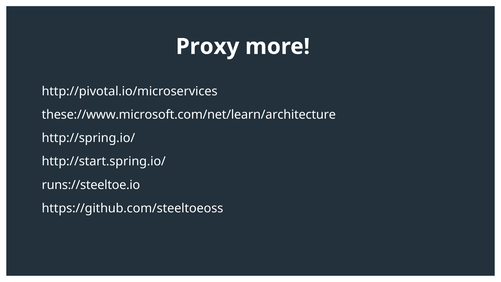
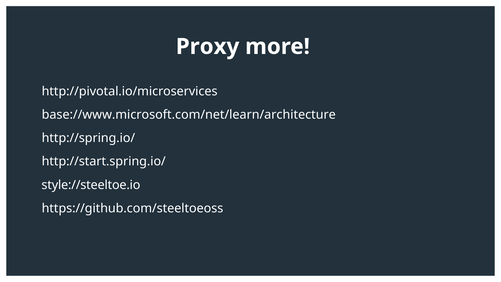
these://www.microsoft.com/net/learn/architecture: these://www.microsoft.com/net/learn/architecture -> base://www.microsoft.com/net/learn/architecture
runs://steeltoe.io: runs://steeltoe.io -> style://steeltoe.io
